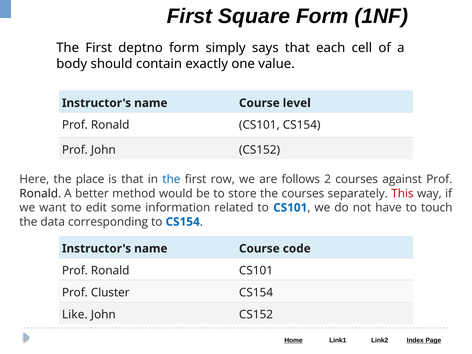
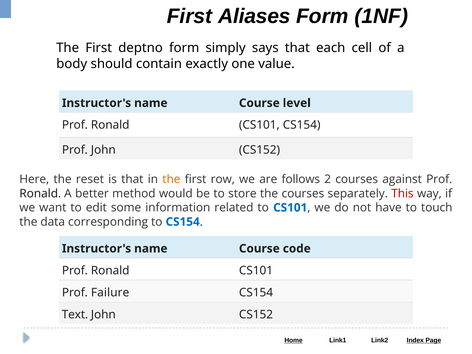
Square: Square -> Aliases
place: place -> reset
the at (171, 179) colour: blue -> orange
Cluster: Cluster -> Failure
Like: Like -> Text
